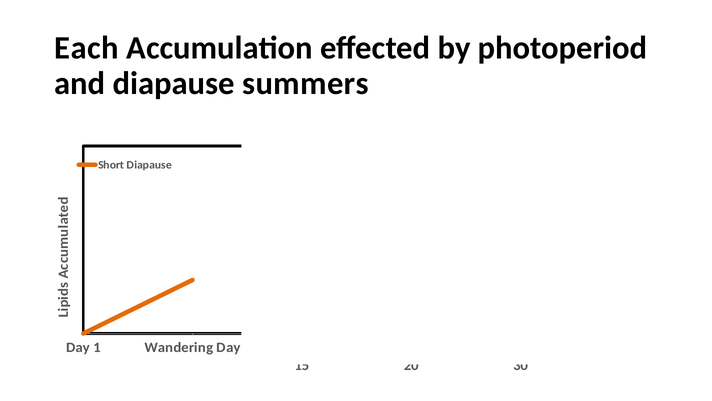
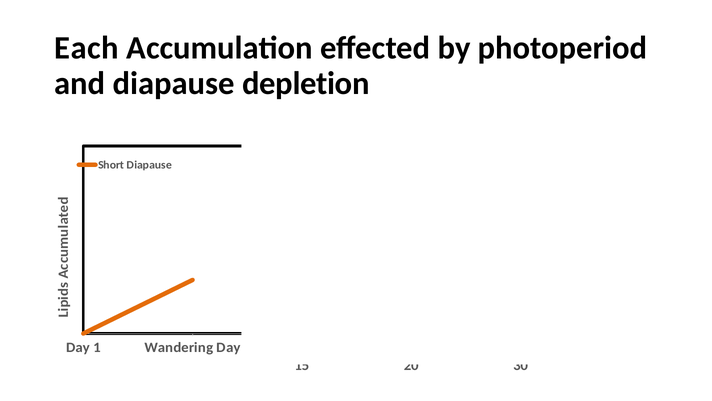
summers: summers -> depletion
